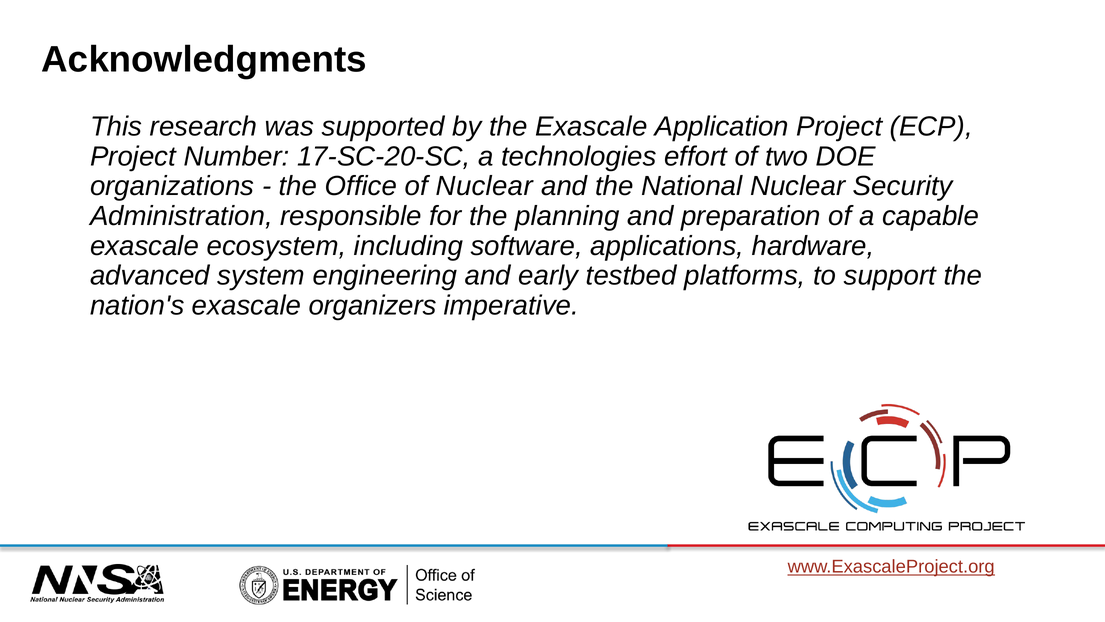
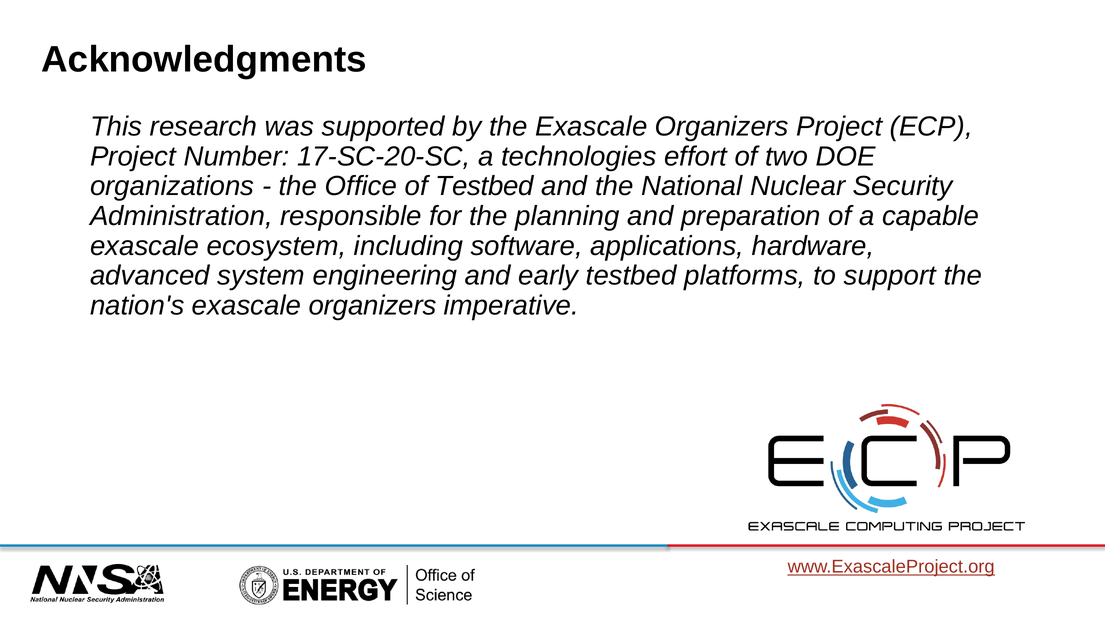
the Exascale Application: Application -> Organizers
of Nuclear: Nuclear -> Testbed
